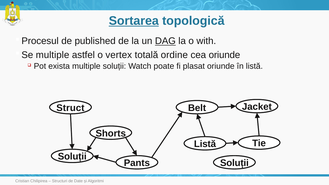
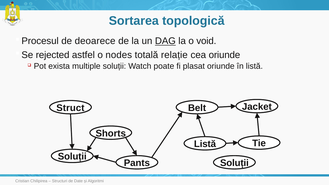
Sortarea underline: present -> none
published: published -> deoarece
with: with -> void
multiple at (53, 55): multiple -> rejected
vertex: vertex -> nodes
ordine: ordine -> relație
